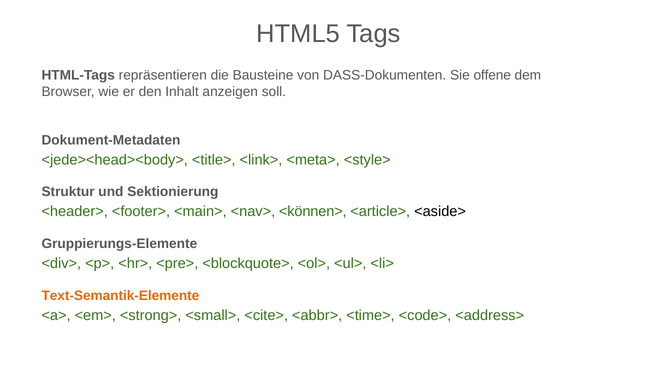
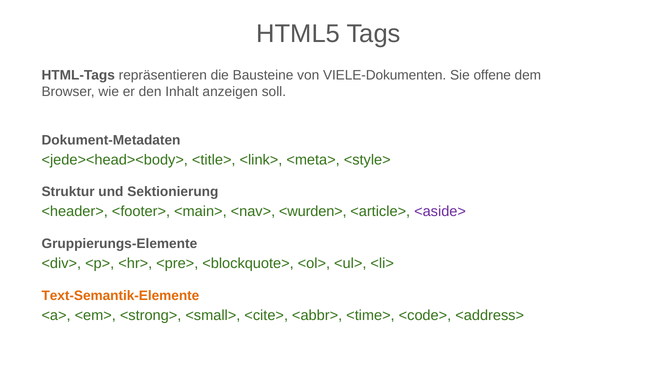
DASS-Dokumenten: DASS-Dokumenten -> VIELE-Dokumenten
<können>: <können> -> <wurden>
<aside> colour: black -> purple
